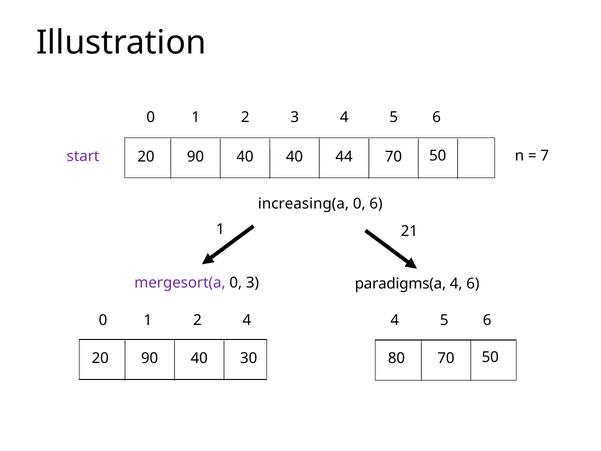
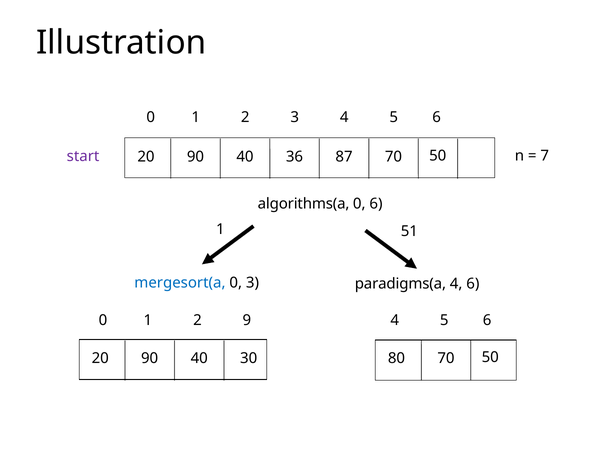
20 40: 40 -> 36
44: 44 -> 87
increasing(a: increasing(a -> algorithms(a
21: 21 -> 51
mergesort(a colour: purple -> blue
0 4: 4 -> 9
